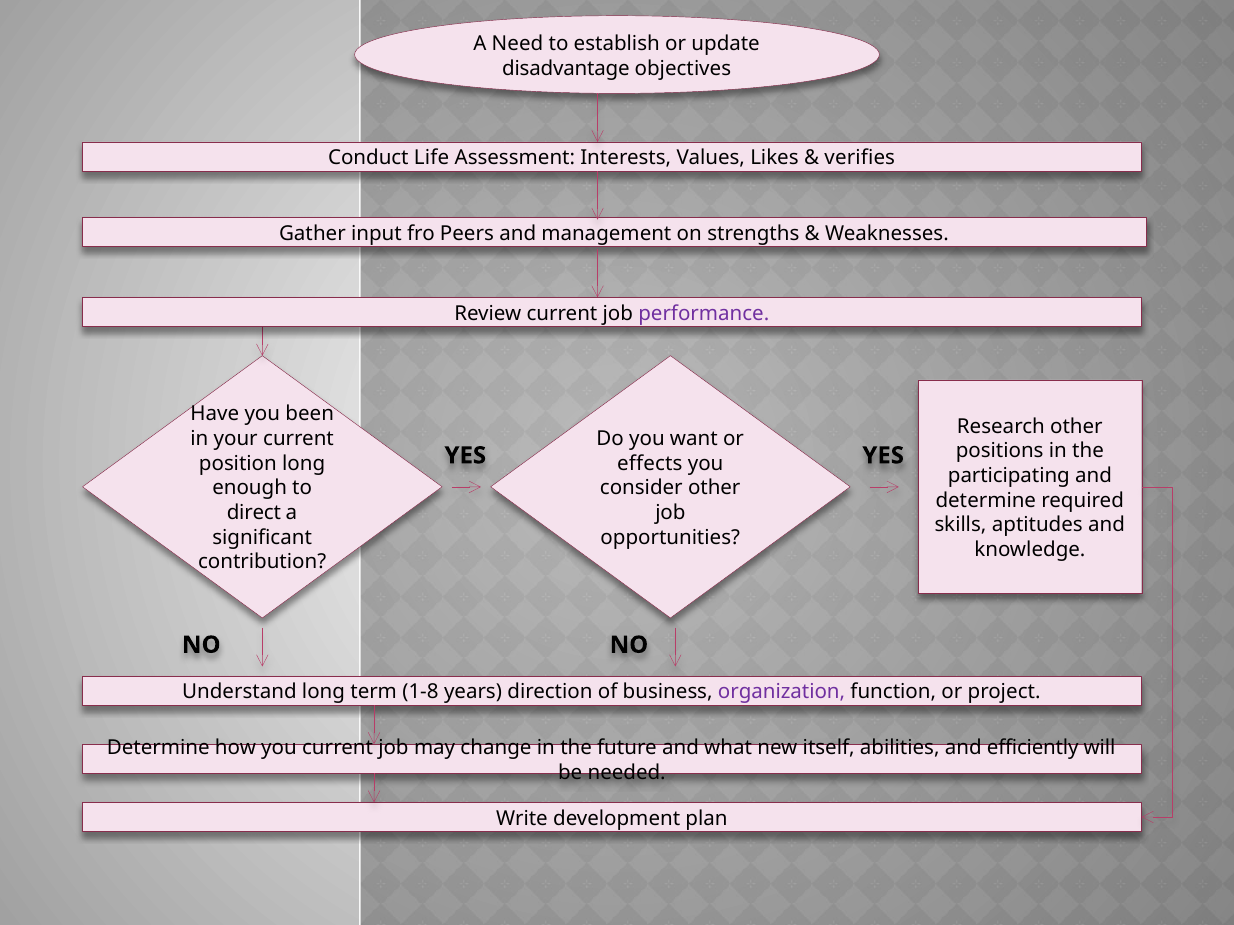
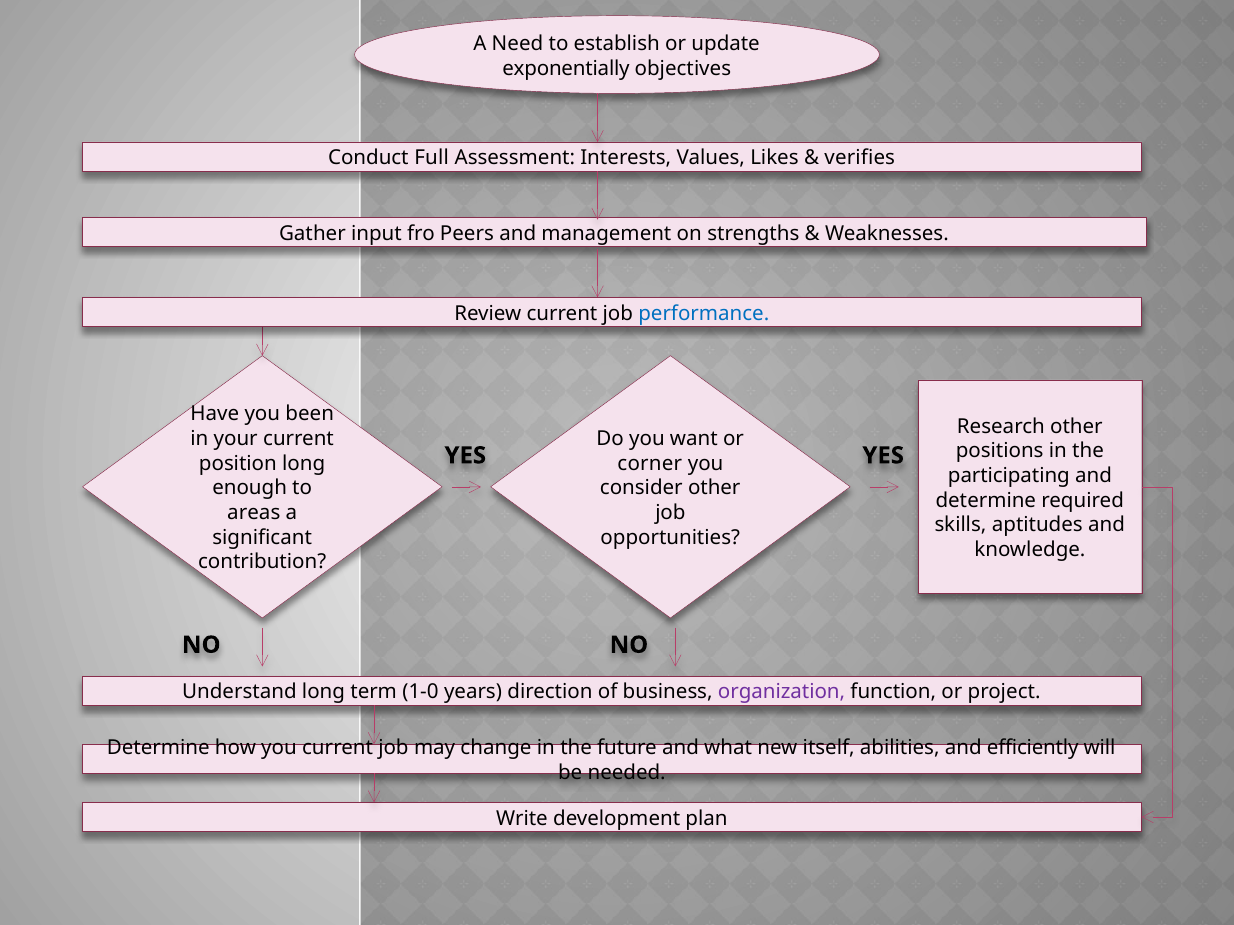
disadvantage: disadvantage -> exponentially
Life: Life -> Full
performance colour: purple -> blue
effects: effects -> corner
direct: direct -> areas
1-8: 1-8 -> 1-0
